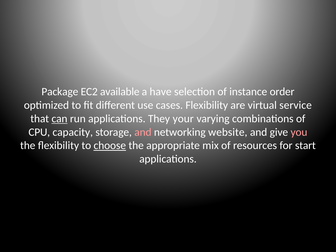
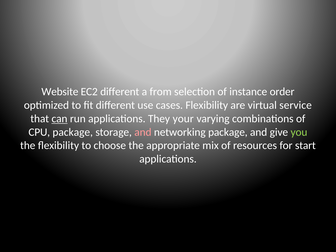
Package: Package -> Website
EC2 available: available -> different
have: have -> from
CPU capacity: capacity -> package
networking website: website -> package
you colour: pink -> light green
choose underline: present -> none
